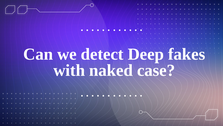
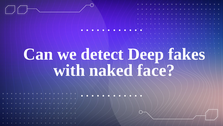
case: case -> face
